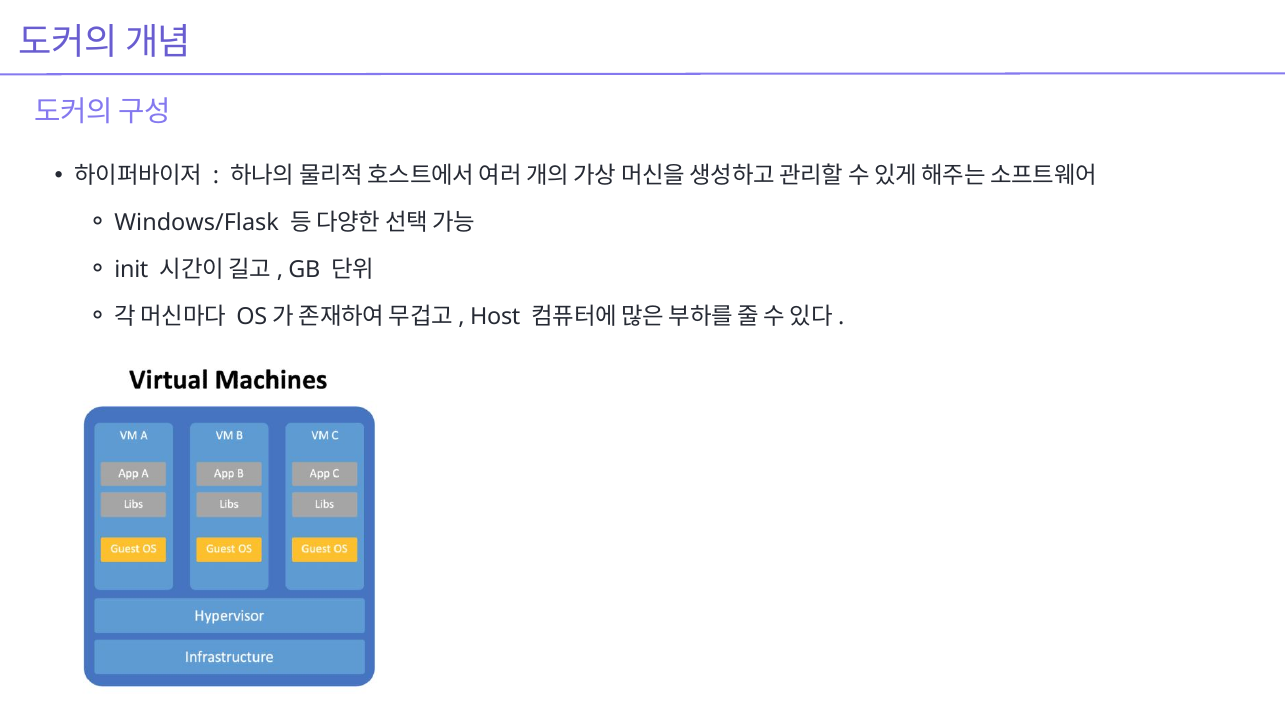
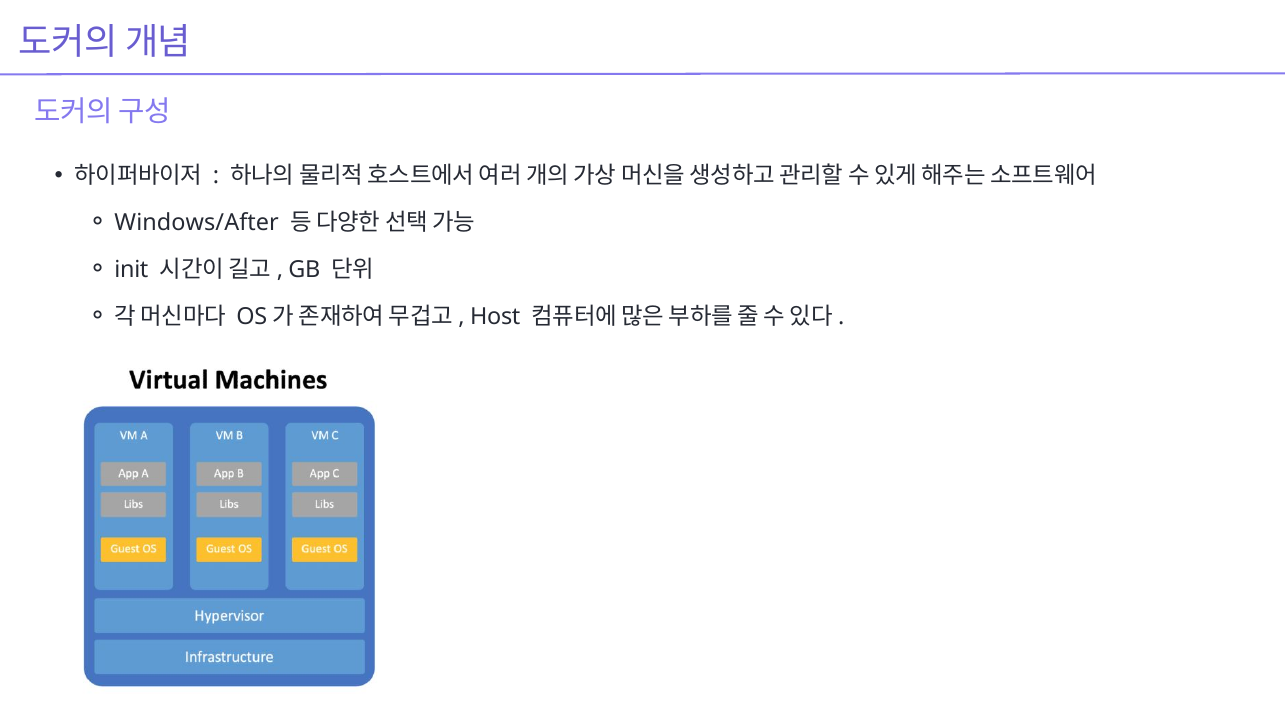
Windows/Flask: Windows/Flask -> Windows/After
